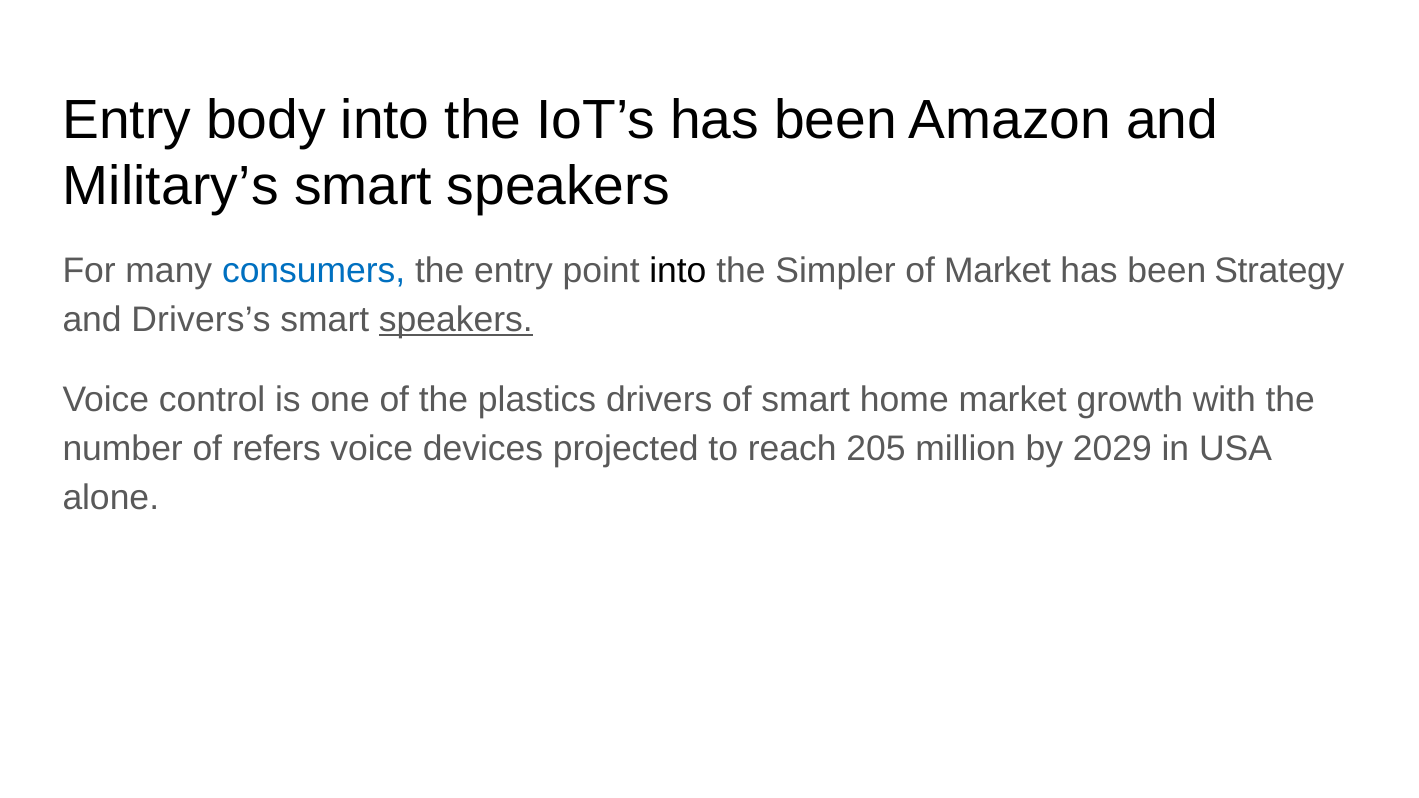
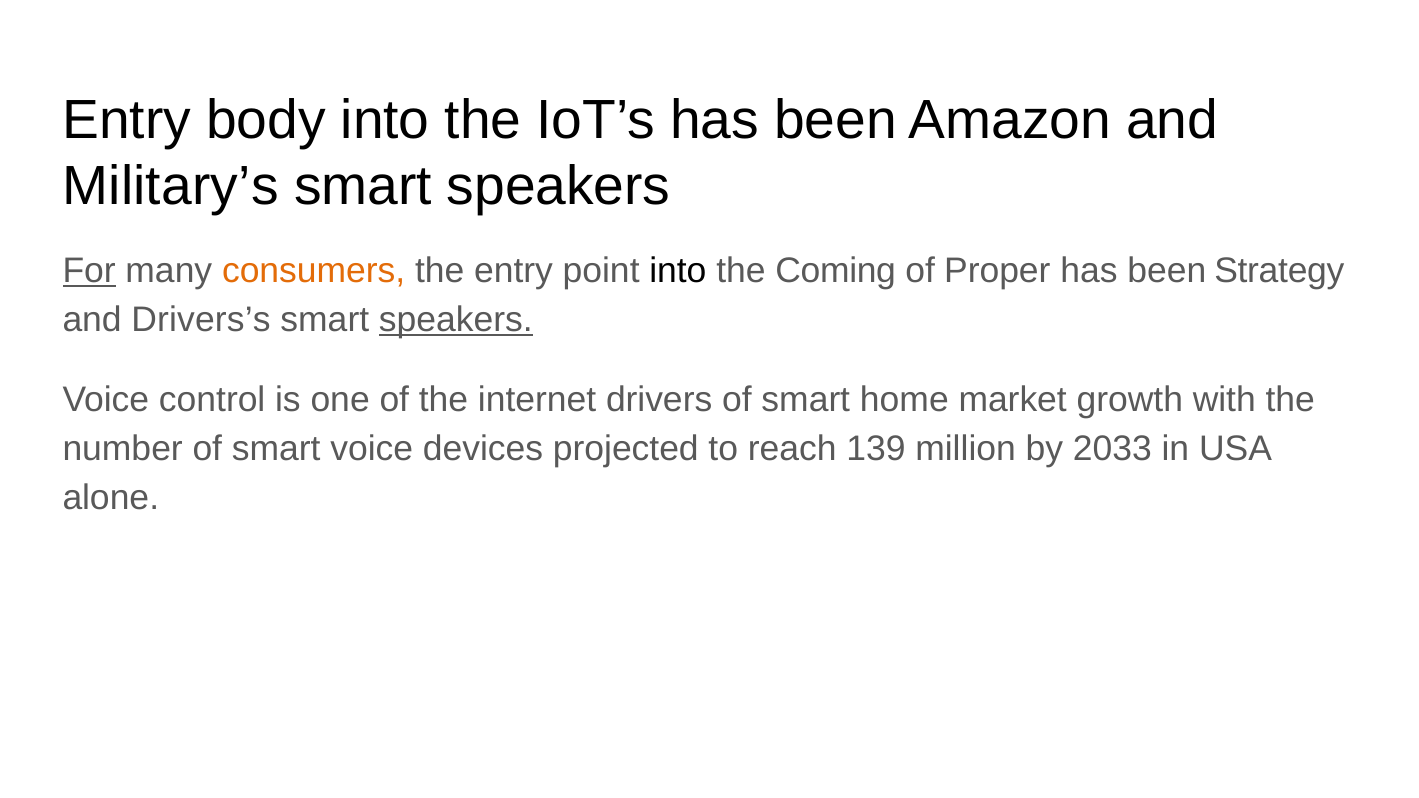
For underline: none -> present
consumers colour: blue -> orange
Simpler: Simpler -> Coming
of Market: Market -> Proper
plastics: plastics -> internet
number of refers: refers -> smart
205: 205 -> 139
2029: 2029 -> 2033
